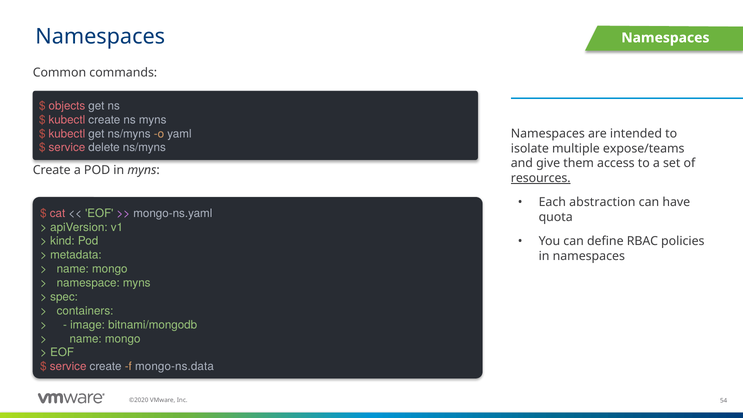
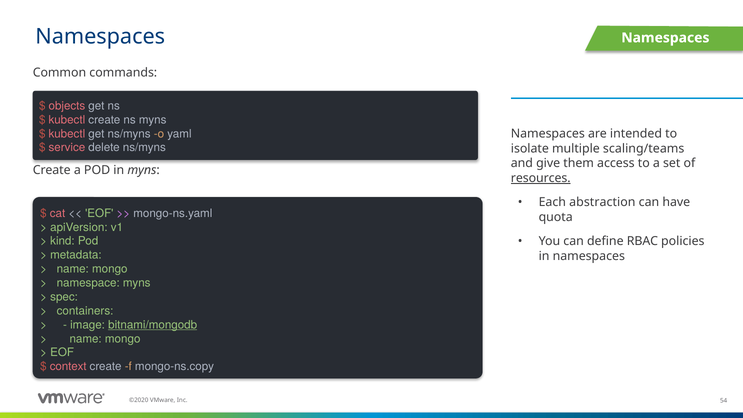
expose/teams: expose/teams -> scaling/teams
bitnami/mongodb underline: none -> present
service at (68, 367): service -> context
mongo-ns.data: mongo-ns.data -> mongo-ns.copy
